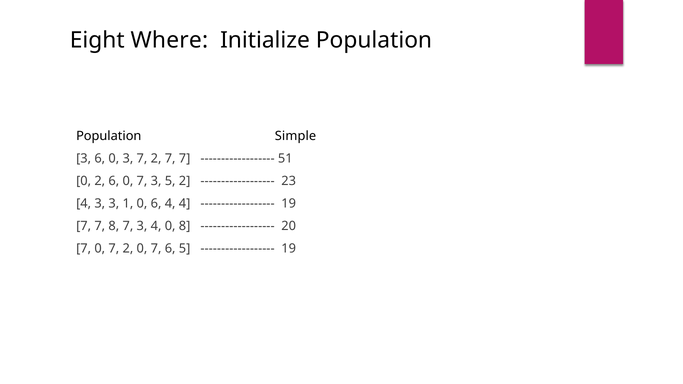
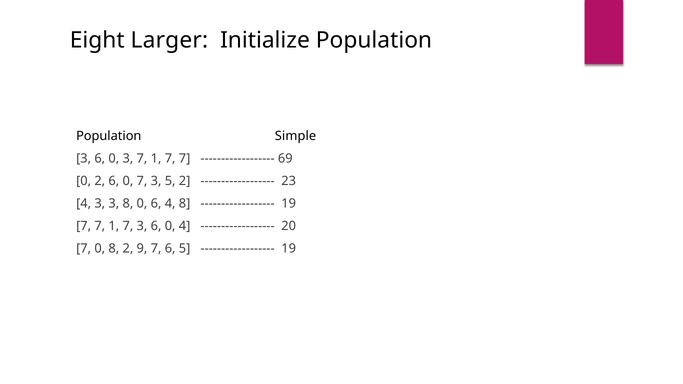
Where: Where -> Larger
3 7 2: 2 -> 1
51: 51 -> 69
3 1: 1 -> 8
4 4: 4 -> 8
7 7 8: 8 -> 1
7 3 4: 4 -> 6
0 8: 8 -> 4
7 0 7: 7 -> 8
2 0: 0 -> 9
